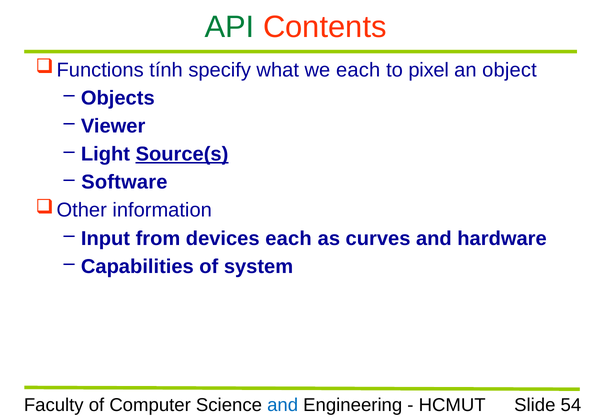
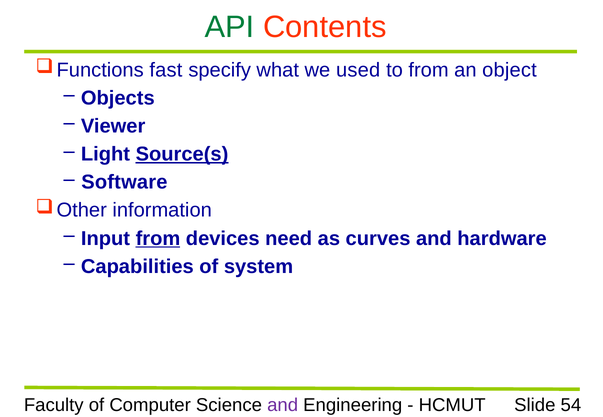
tính: tính -> fast
we each: each -> used
to pixel: pixel -> from
from at (158, 239) underline: none -> present
devices each: each -> need
and at (283, 406) colour: blue -> purple
